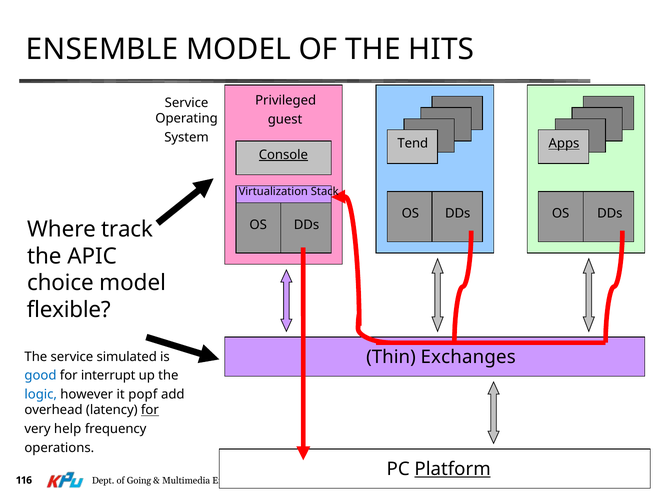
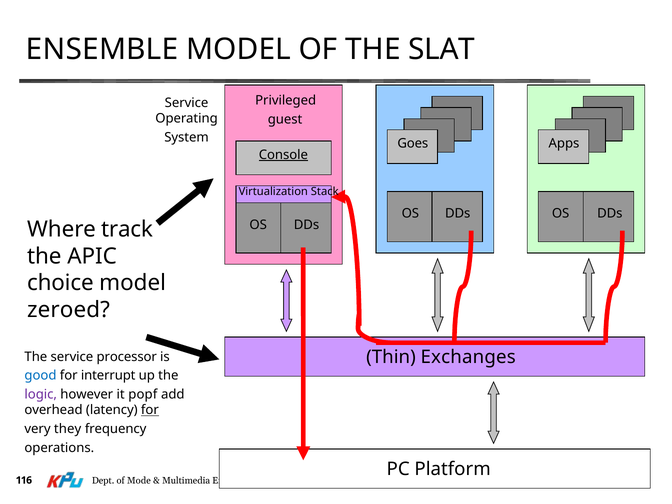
HITS: HITS -> SLAT
Tend: Tend -> Goes
Apps underline: present -> none
flexible: flexible -> zeroed
simulated: simulated -> processor
logic colour: blue -> purple
help: help -> they
Platform underline: present -> none
Going: Going -> Mode
